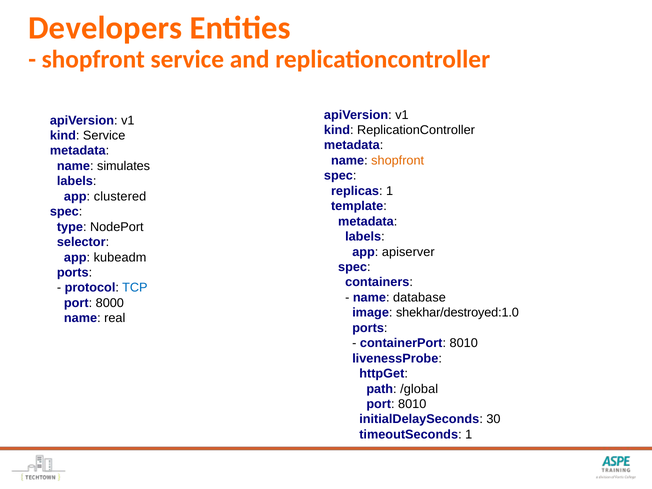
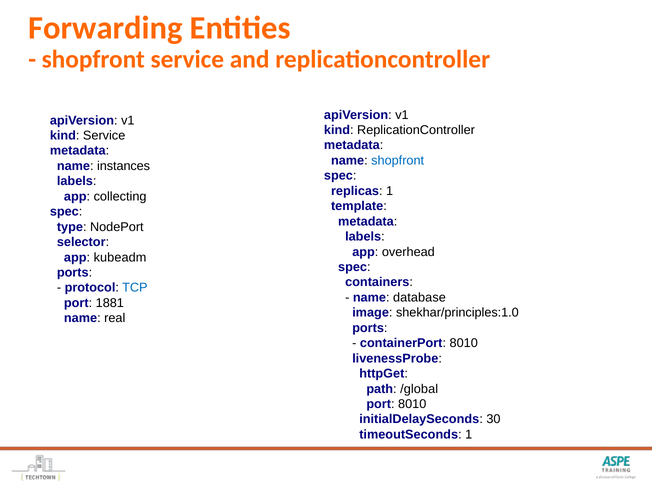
Developers: Developers -> Forwarding
shopfront at (398, 161) colour: orange -> blue
simulates: simulates -> instances
clustered: clustered -> collecting
apiserver: apiserver -> overhead
8000: 8000 -> 1881
shekhar/destroyed:1.0: shekhar/destroyed:1.0 -> shekhar/principles:1.0
